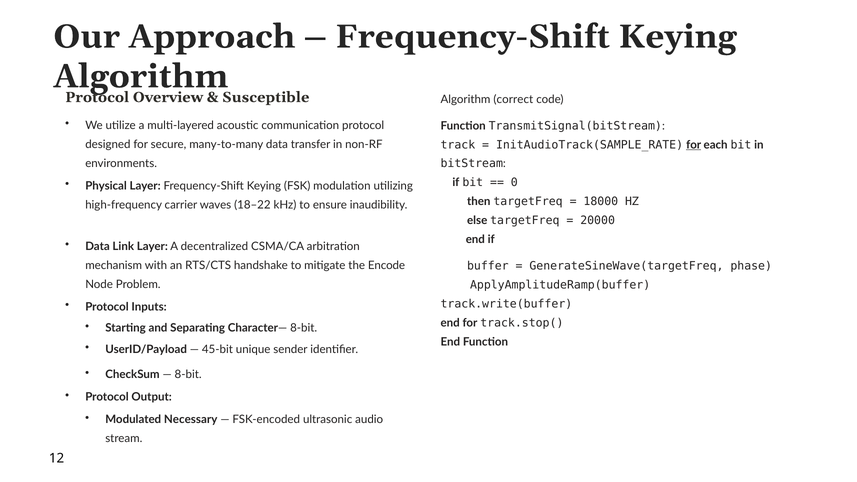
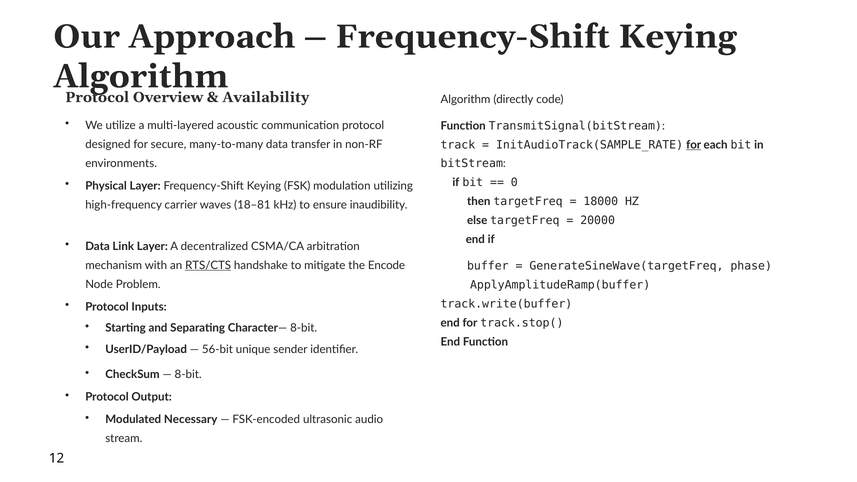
Susceptible: Susceptible -> Availability
correct: correct -> directly
18–22: 18–22 -> 18–81
RTS/CTS underline: none -> present
45-bit: 45-bit -> 56-bit
